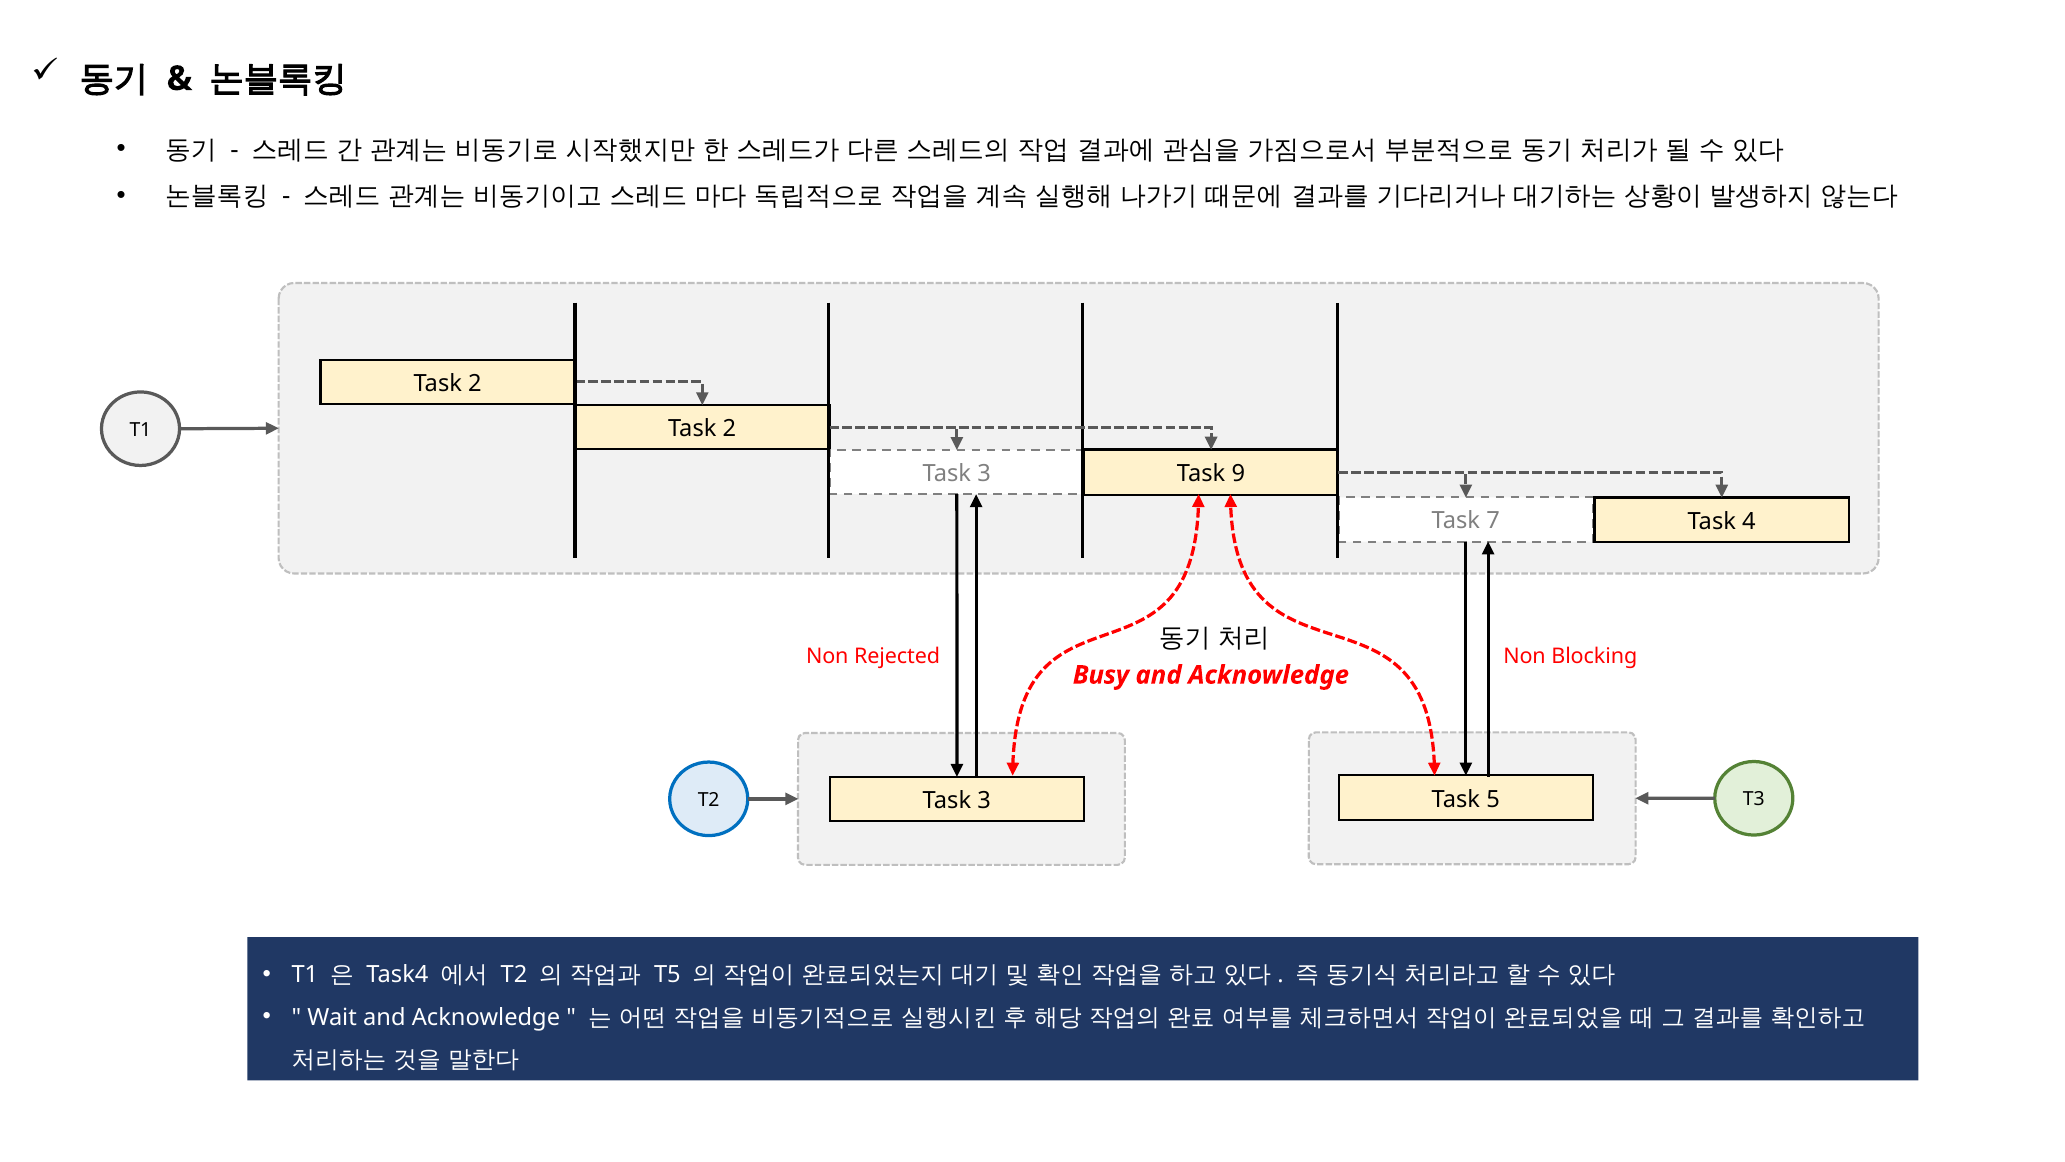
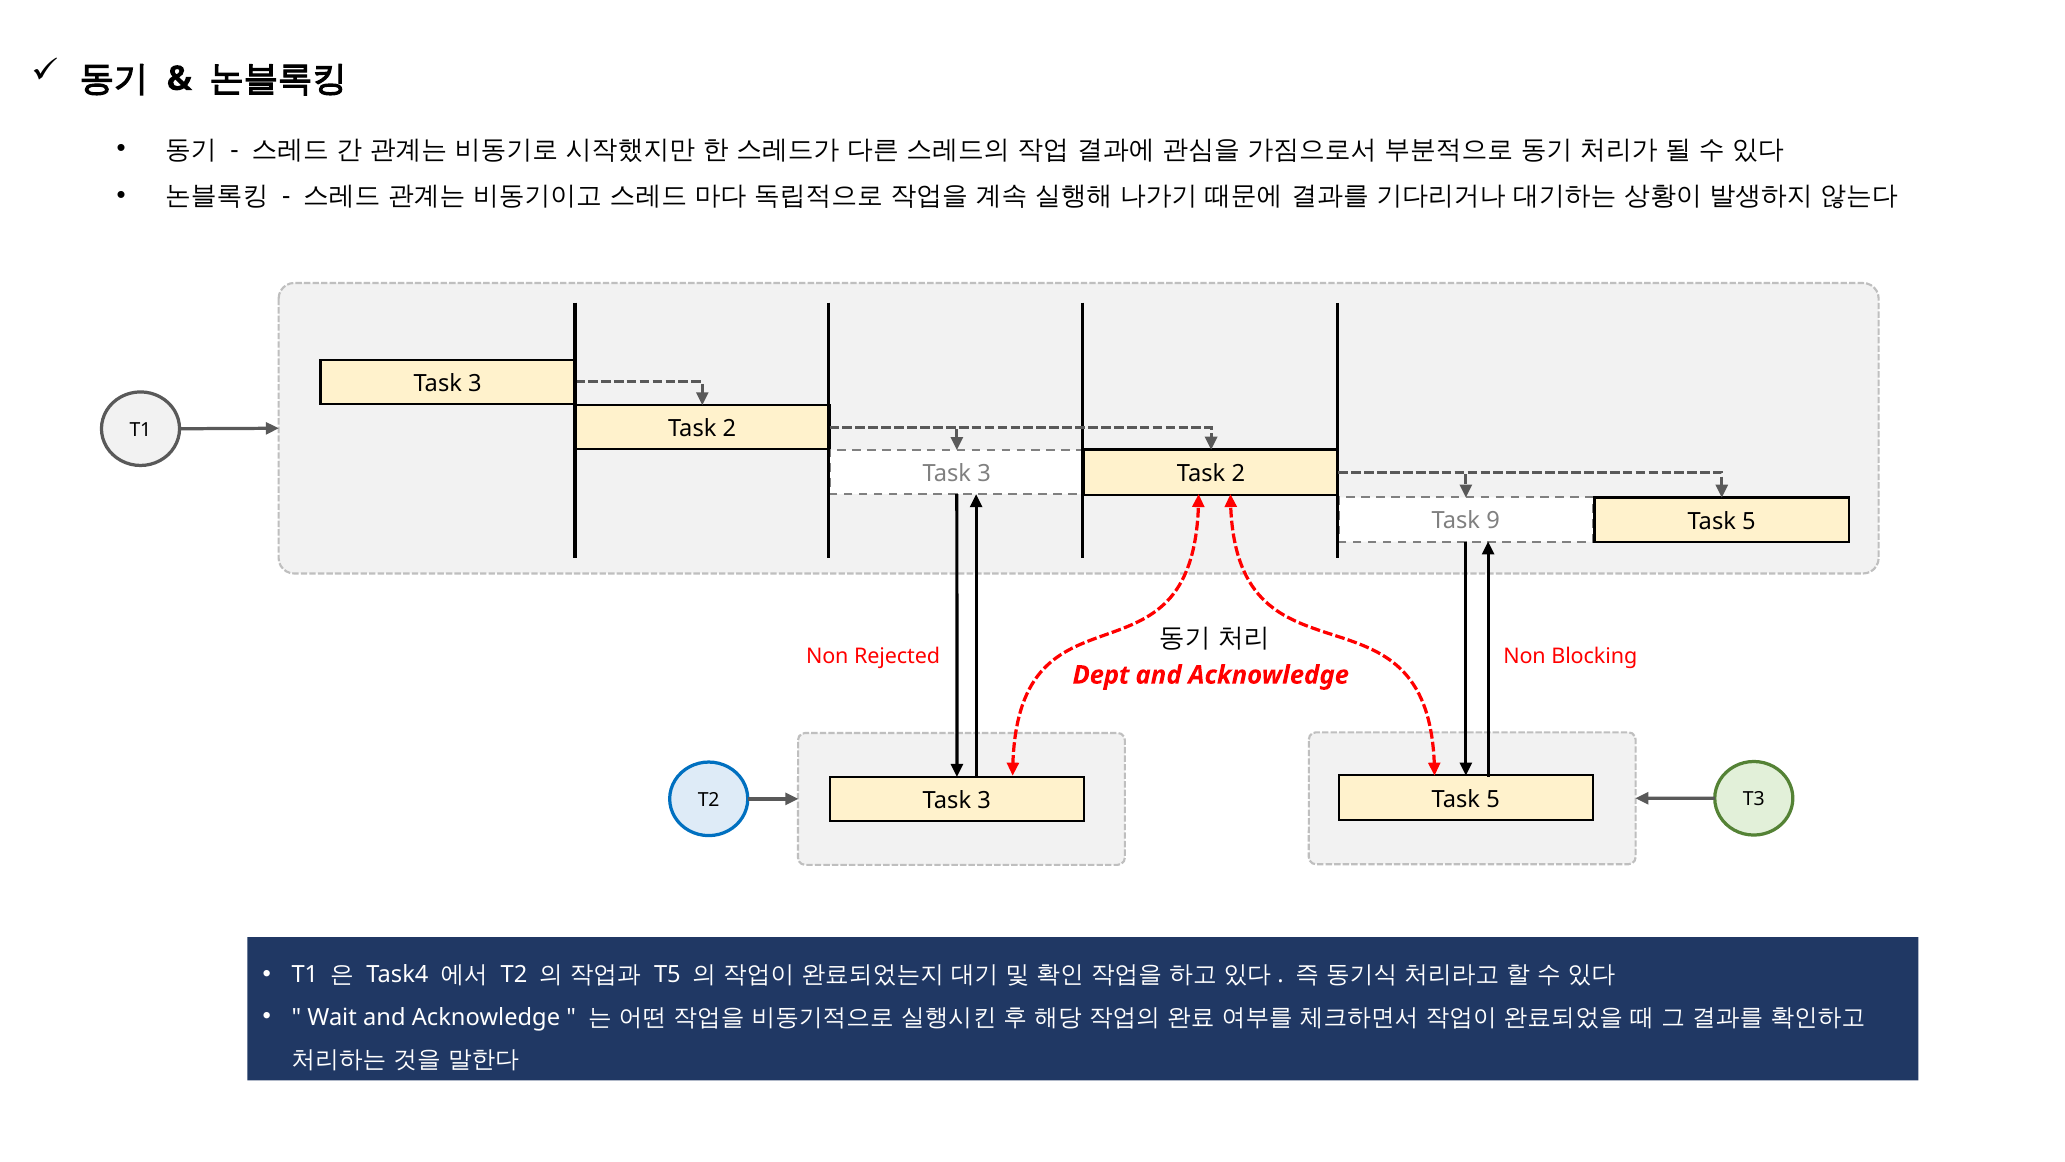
2 at (475, 383): 2 -> 3
9 at (1238, 474): 9 -> 2
7: 7 -> 9
4 at (1749, 521): 4 -> 5
Busy: Busy -> Dept
